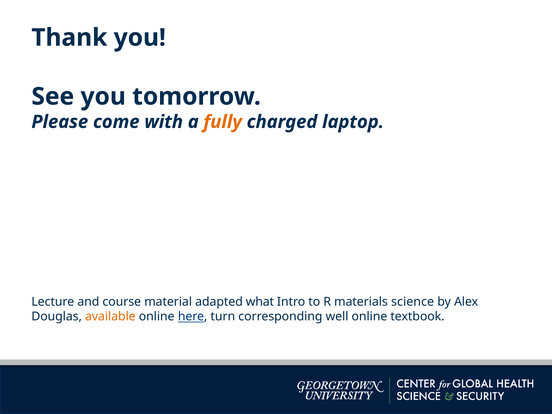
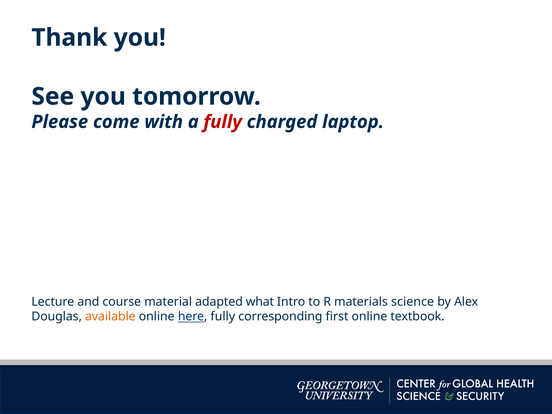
fully at (223, 122) colour: orange -> red
here turn: turn -> fully
well: well -> first
